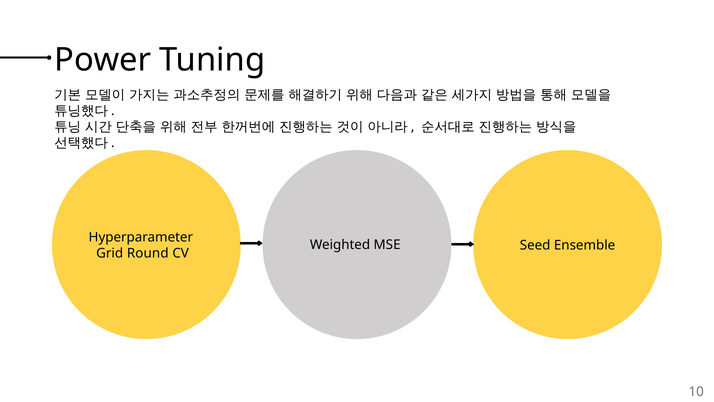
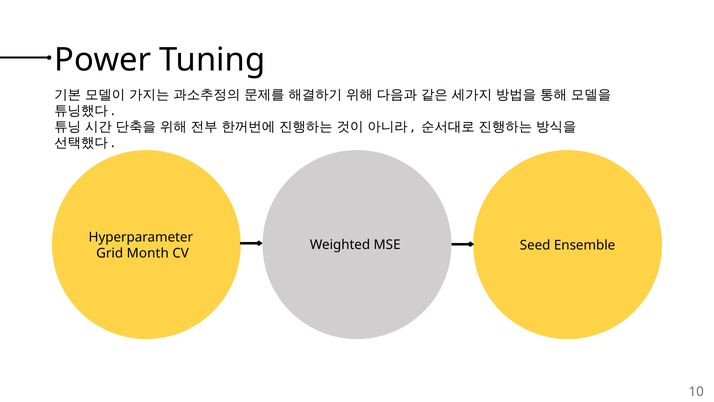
Round: Round -> Month
